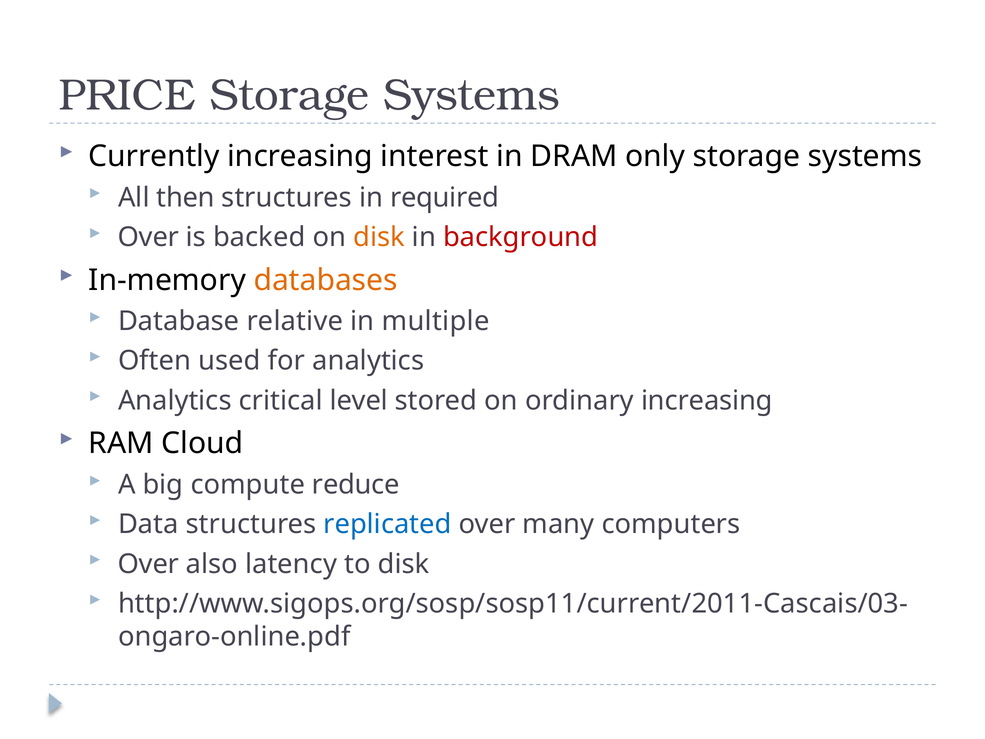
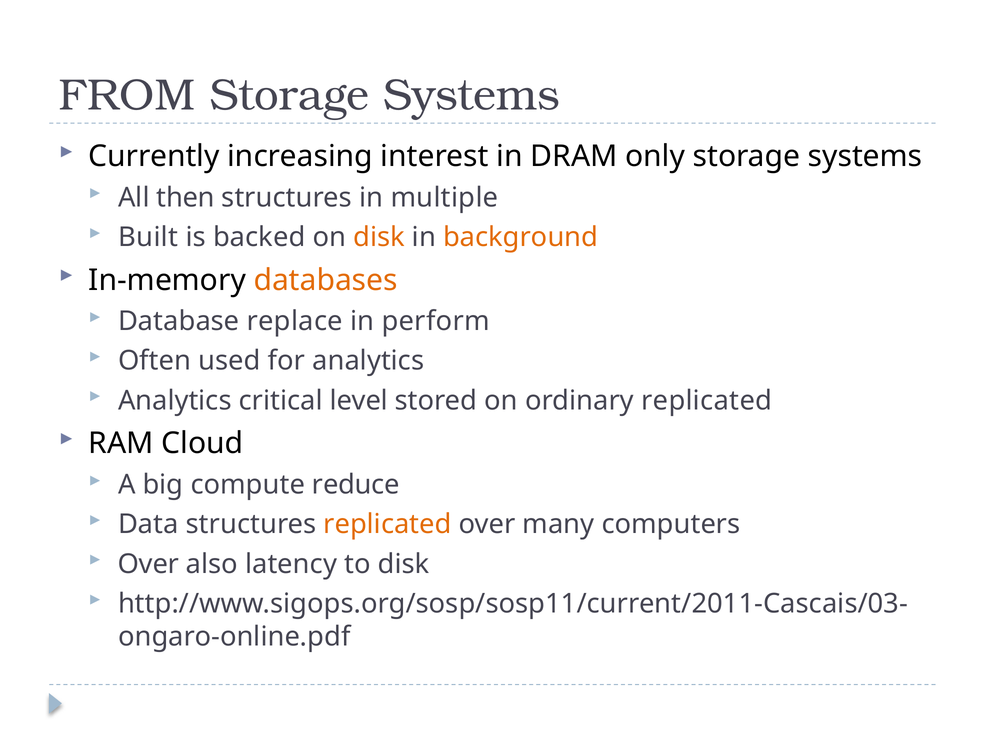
PRICE: PRICE -> FROM
required: required -> multiple
Over at (148, 237): Over -> Built
background colour: red -> orange
relative: relative -> replace
multiple: multiple -> perform
ordinary increasing: increasing -> replicated
replicated at (388, 524) colour: blue -> orange
